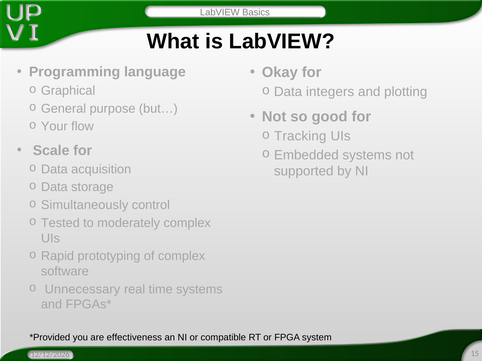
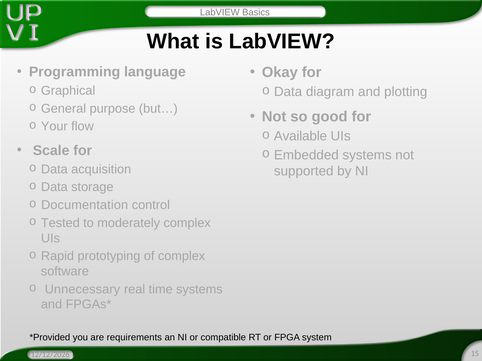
integers: integers -> diagram
Tracking: Tracking -> Available
Simultaneously: Simultaneously -> Documentation
effectiveness: effectiveness -> requirements
